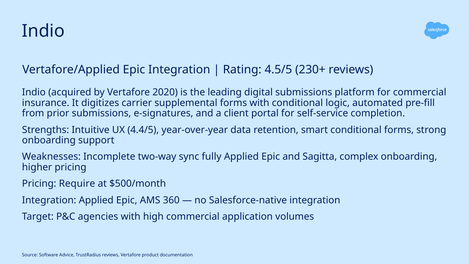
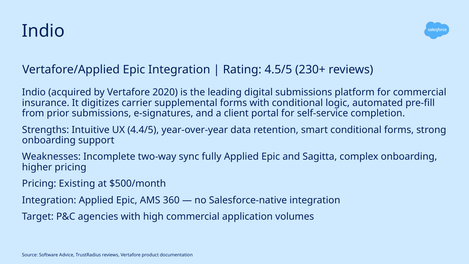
Require: Require -> Existing
